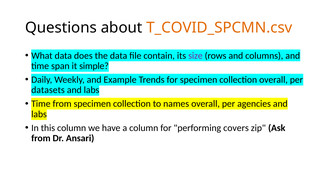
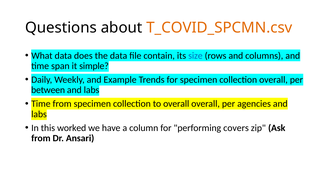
size colour: purple -> blue
datasets: datasets -> between
to names: names -> overall
this column: column -> worked
